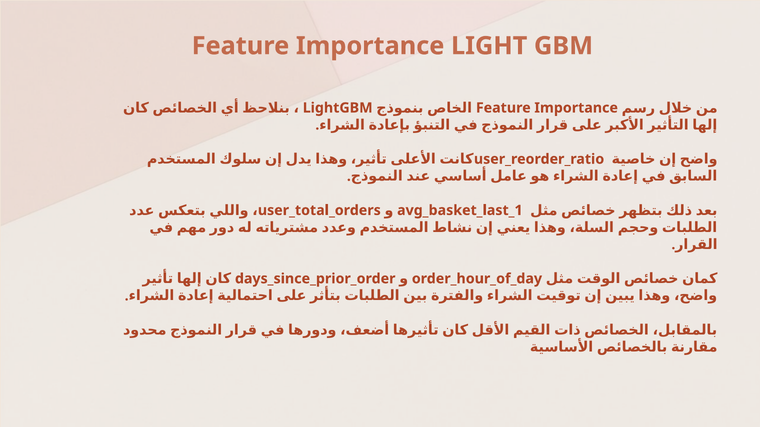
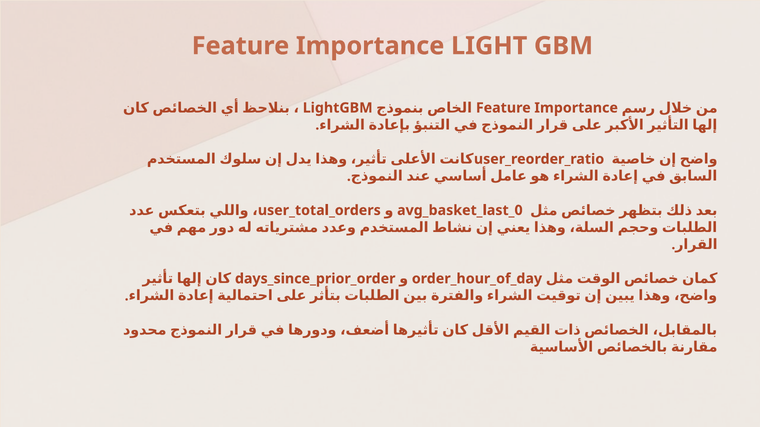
avg_basket_last_1: avg_basket_last_1 -> avg_basket_last_0
